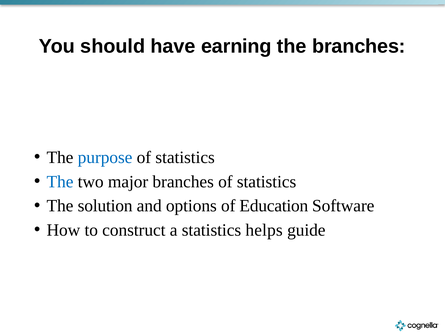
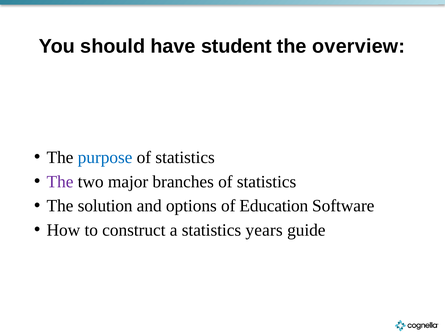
earning: earning -> student
the branches: branches -> overview
The at (60, 182) colour: blue -> purple
helps: helps -> years
